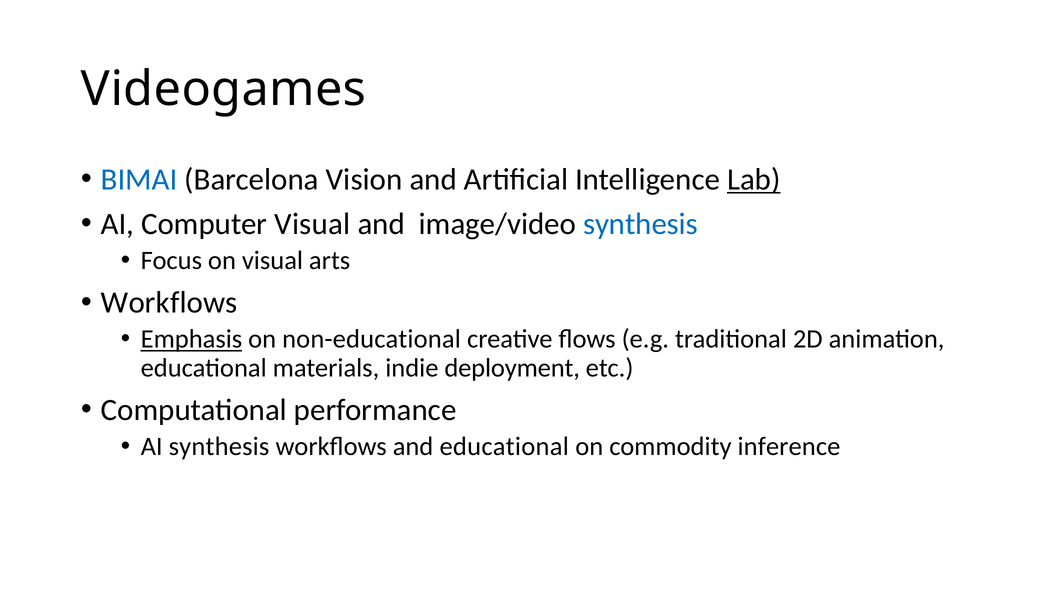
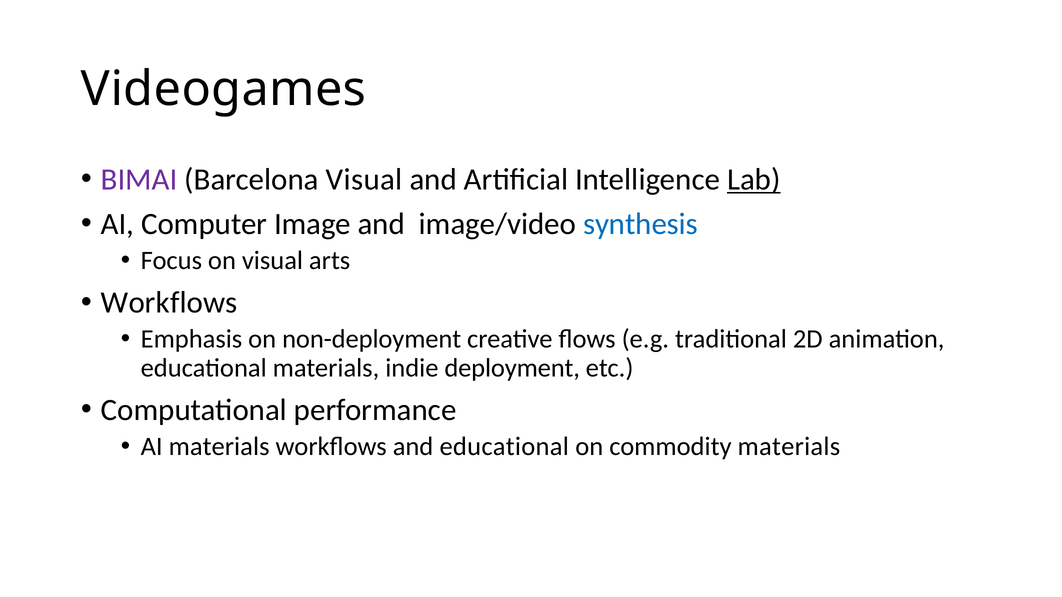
BIMAI colour: blue -> purple
Barcelona Vision: Vision -> Visual
Computer Visual: Visual -> Image
Emphasis underline: present -> none
non-educational: non-educational -> non-deployment
AI synthesis: synthesis -> materials
commodity inference: inference -> materials
